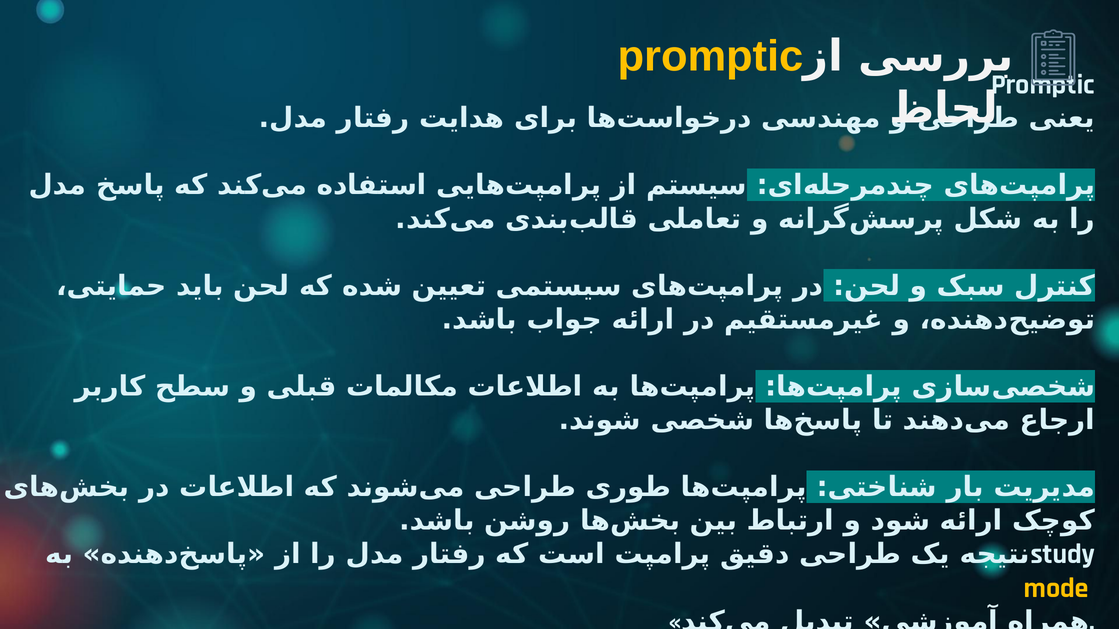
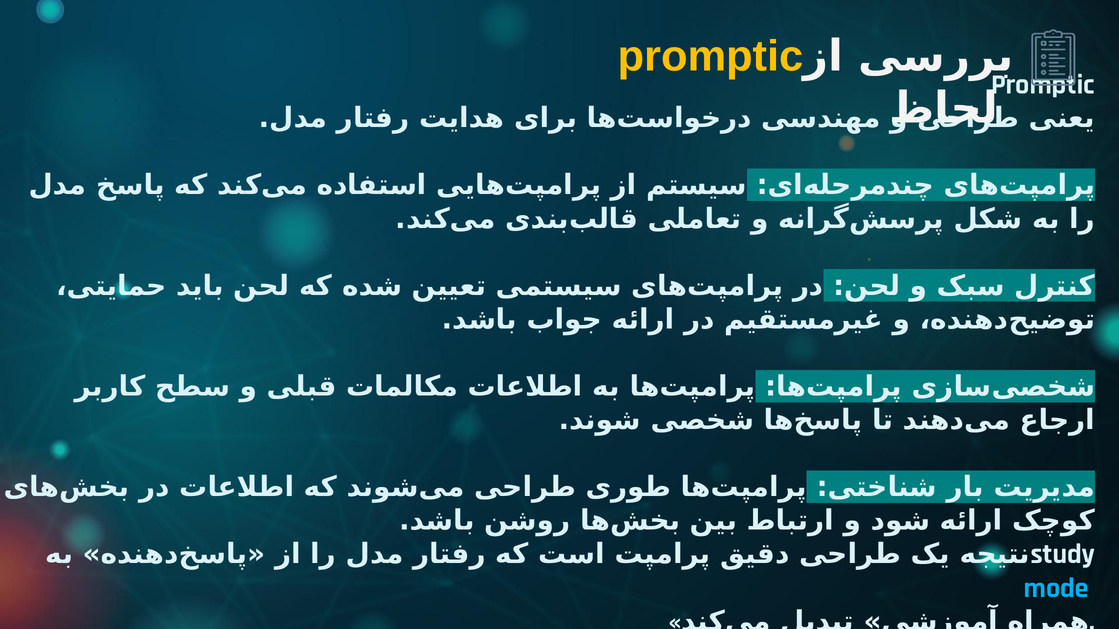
mode colour: yellow -> light blue
